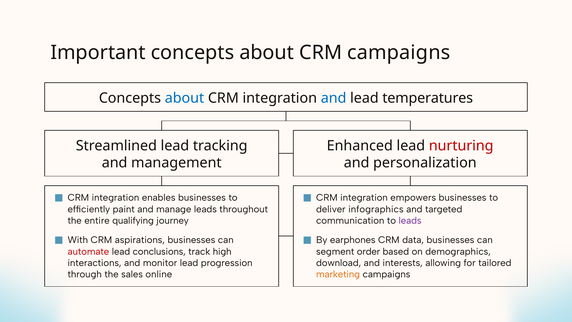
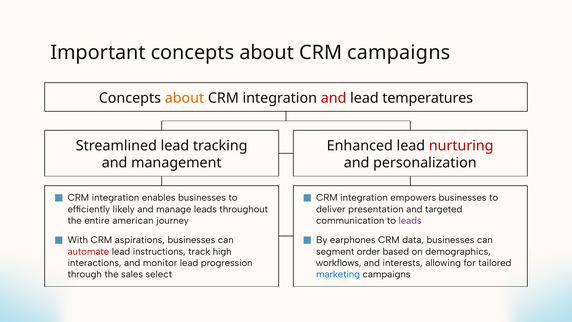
about at (184, 98) colour: blue -> orange
and at (334, 98) colour: blue -> red
paint: paint -> likely
infographics: infographics -> presentation
qualifying: qualifying -> american
conclusions: conclusions -> instructions
download: download -> workflows
online: online -> select
marketing colour: orange -> blue
